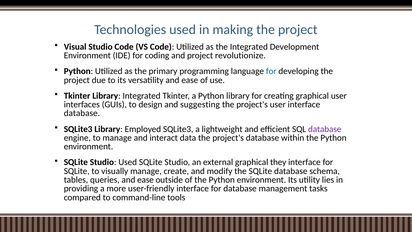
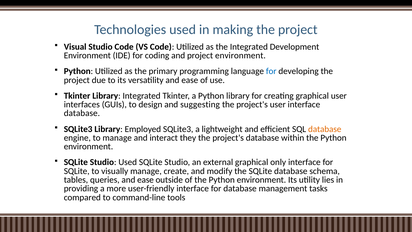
project revolutionize: revolutionize -> environment
database at (325, 129) colour: purple -> orange
data: data -> they
they: they -> only
